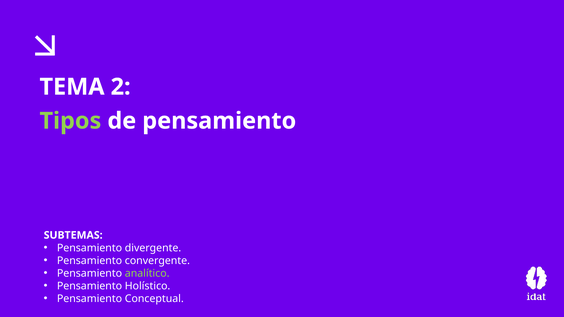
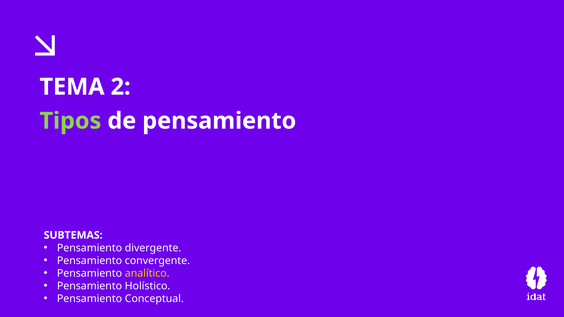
analítico colour: light green -> yellow
